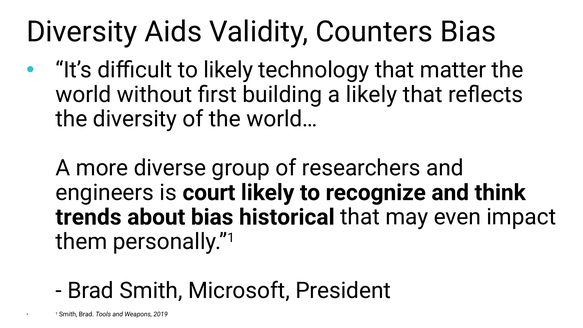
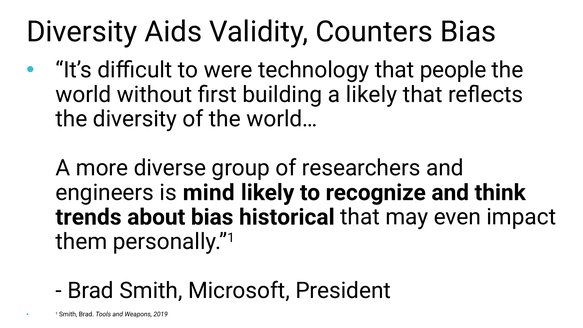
to likely: likely -> were
matter: matter -> people
court: court -> mind
